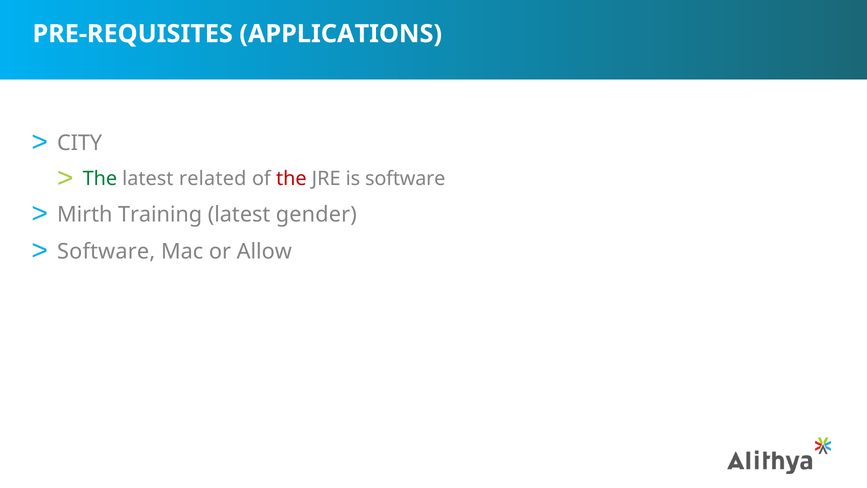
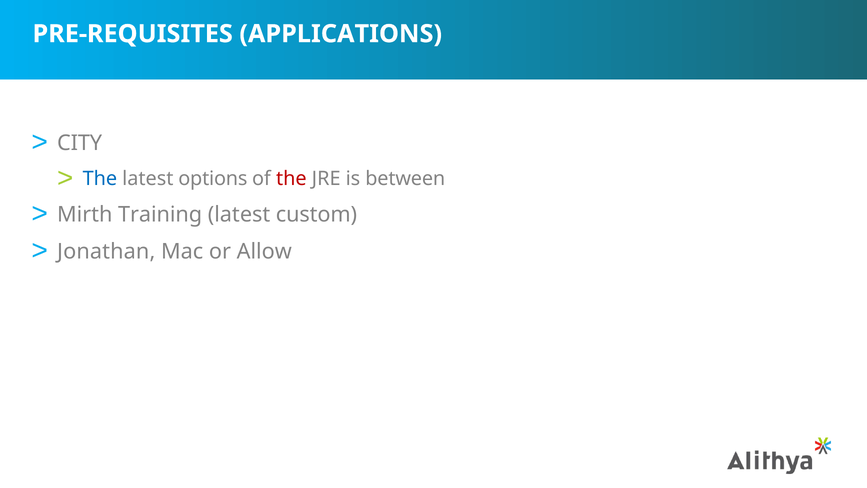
The at (100, 179) colour: green -> blue
related: related -> options
is software: software -> between
gender: gender -> custom
Software at (106, 251): Software -> Jonathan
